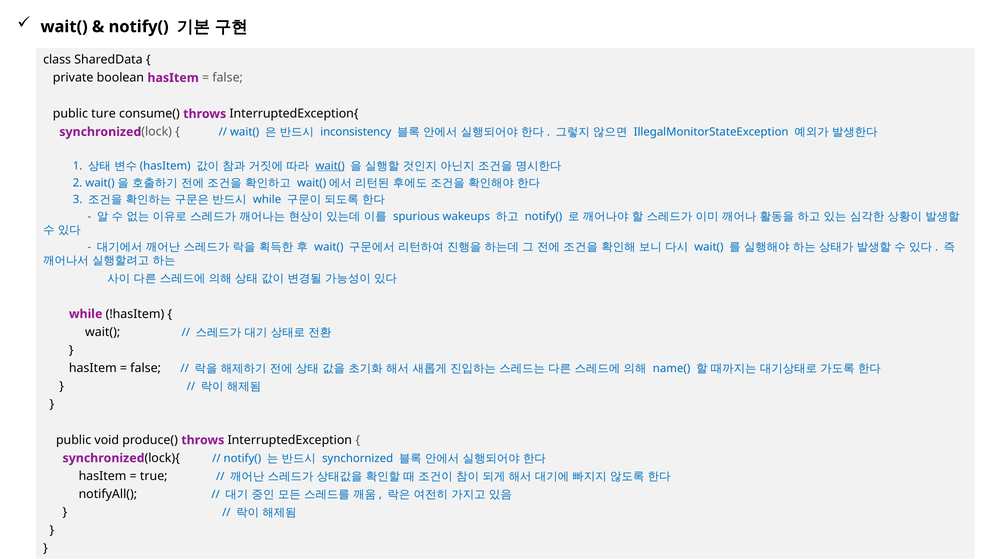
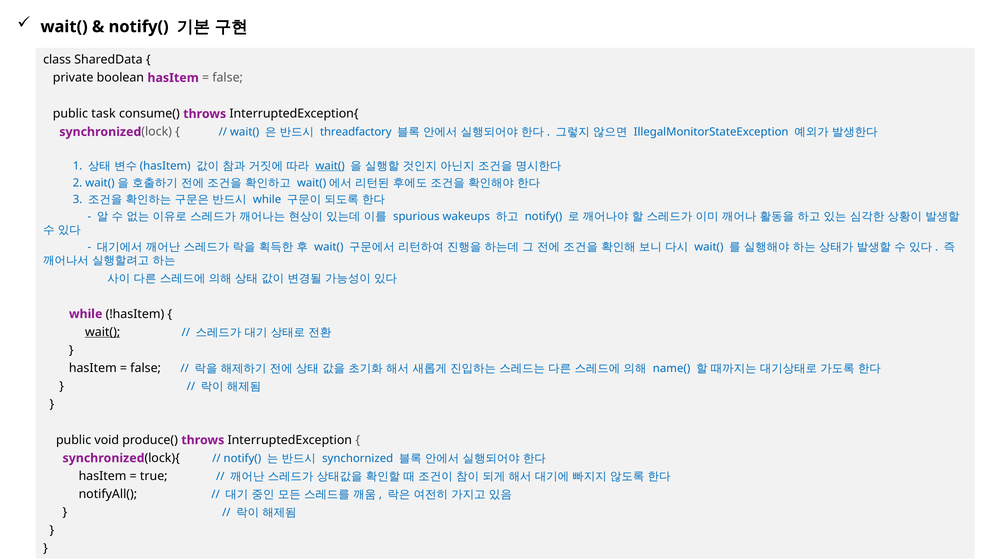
ture: ture -> task
inconsistency: inconsistency -> threadfactory
wait( at (103, 332) underline: none -> present
